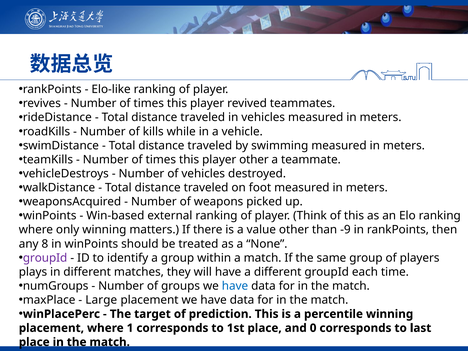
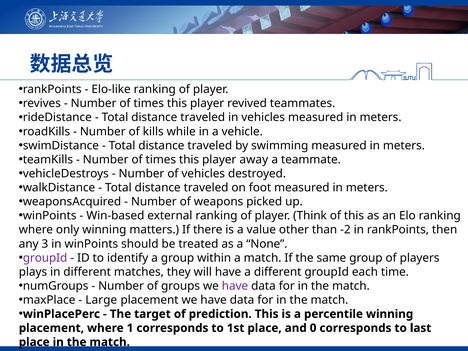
player other: other -> away
-9: -9 -> -2
8: 8 -> 3
have at (235, 286) colour: blue -> purple
